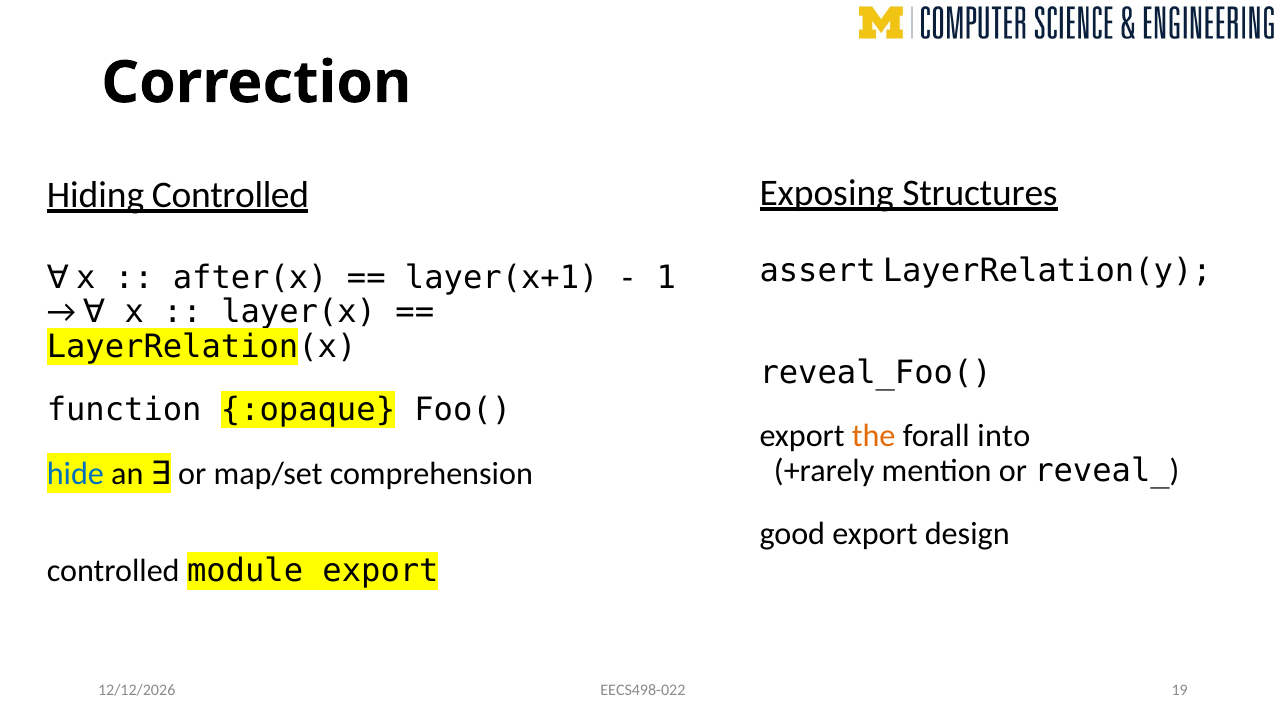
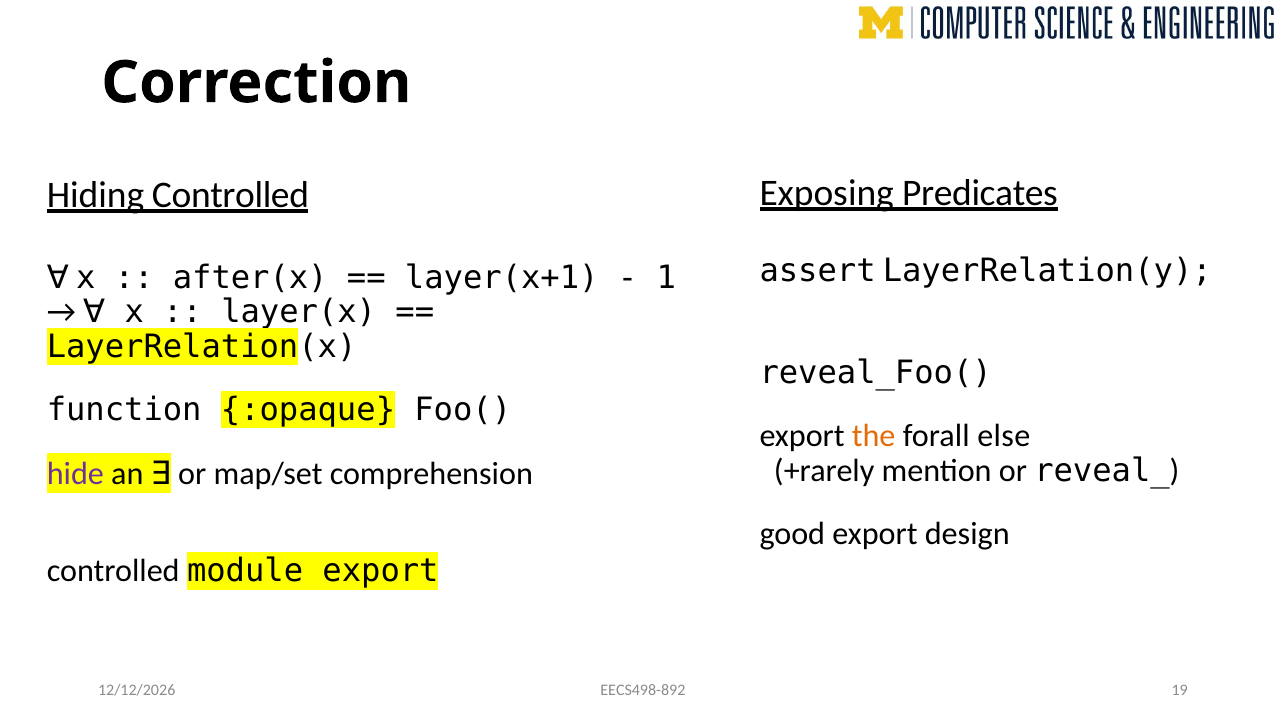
Structures: Structures -> Predicates
into: into -> else
hide colour: blue -> purple
EECS498-022: EECS498-022 -> EECS498-892
